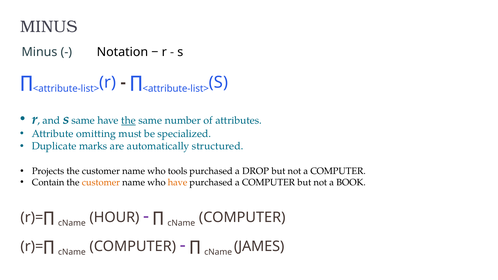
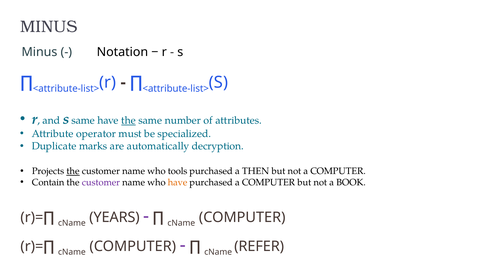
omitting: omitting -> operator
structured: structured -> decryption
the at (73, 171) underline: none -> present
DROP: DROP -> THEN
customer at (101, 182) colour: orange -> purple
HOUR: HOUR -> YEARS
JAMES: JAMES -> REFER
